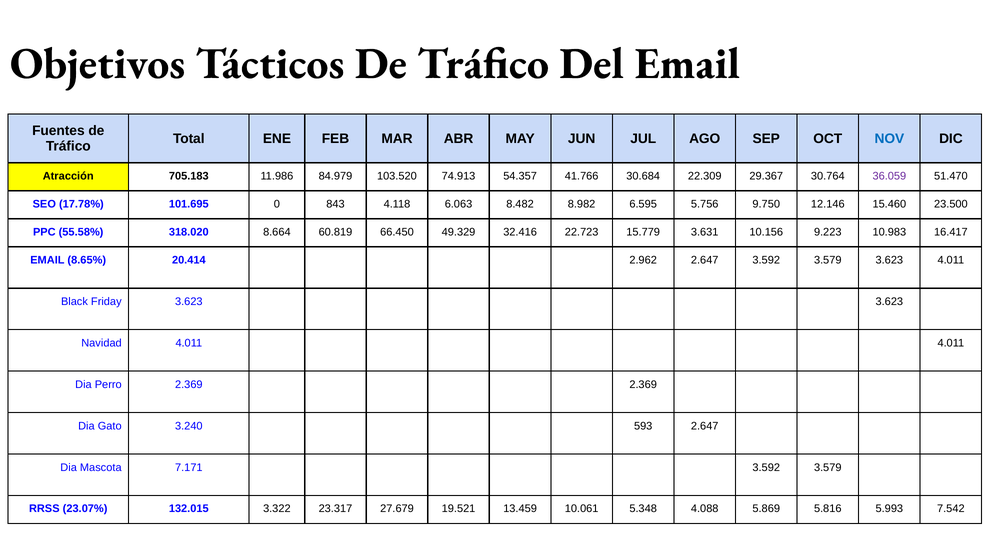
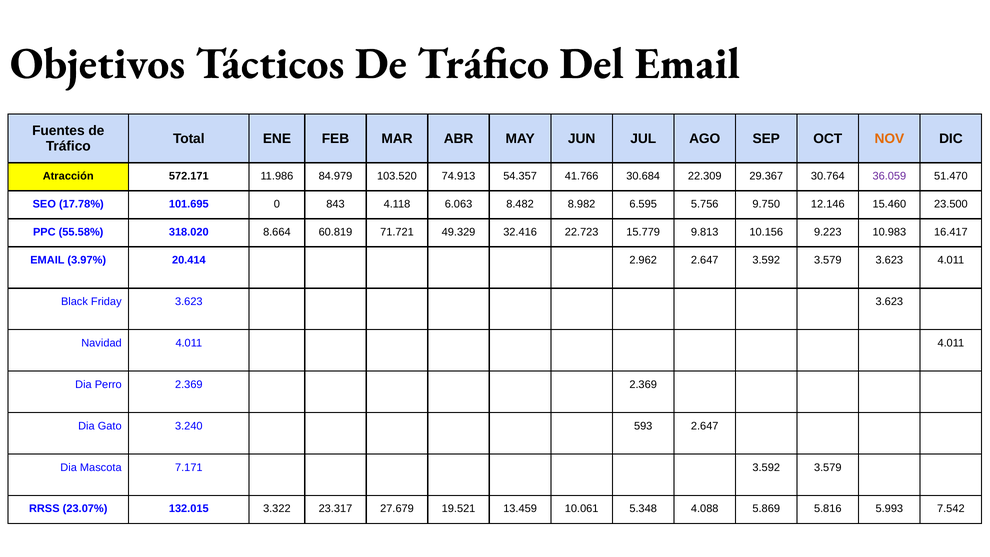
NOV colour: blue -> orange
705.183: 705.183 -> 572.171
66.450: 66.450 -> 71.721
3.631: 3.631 -> 9.813
8.65%: 8.65% -> 3.97%
